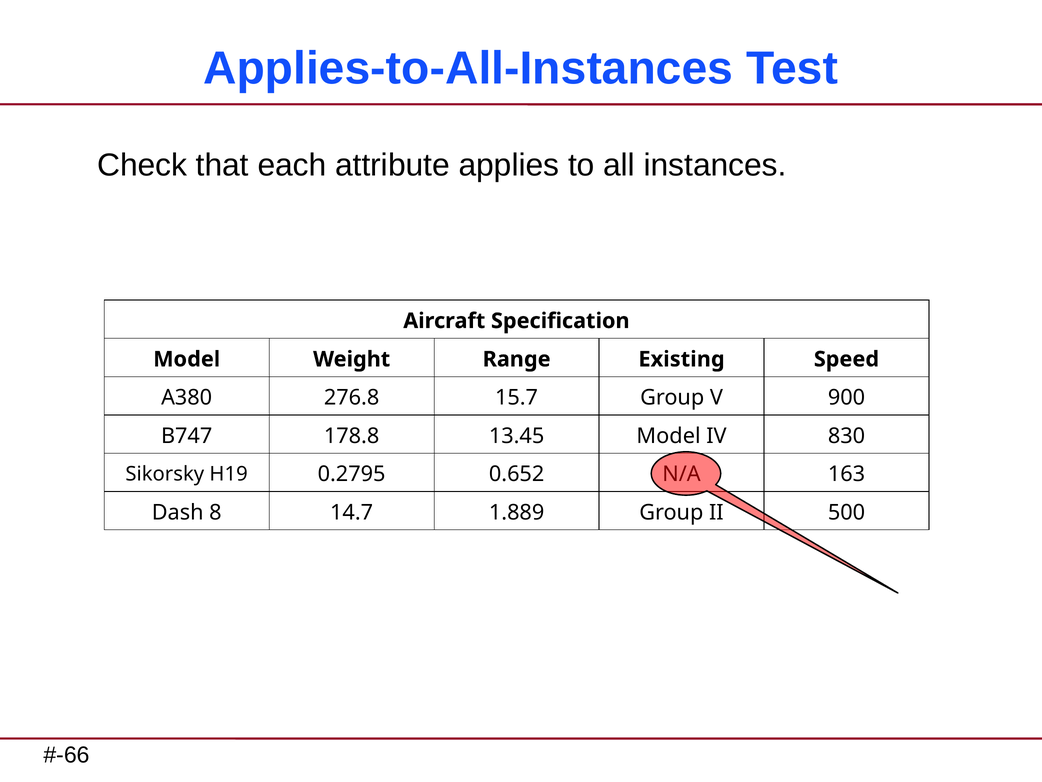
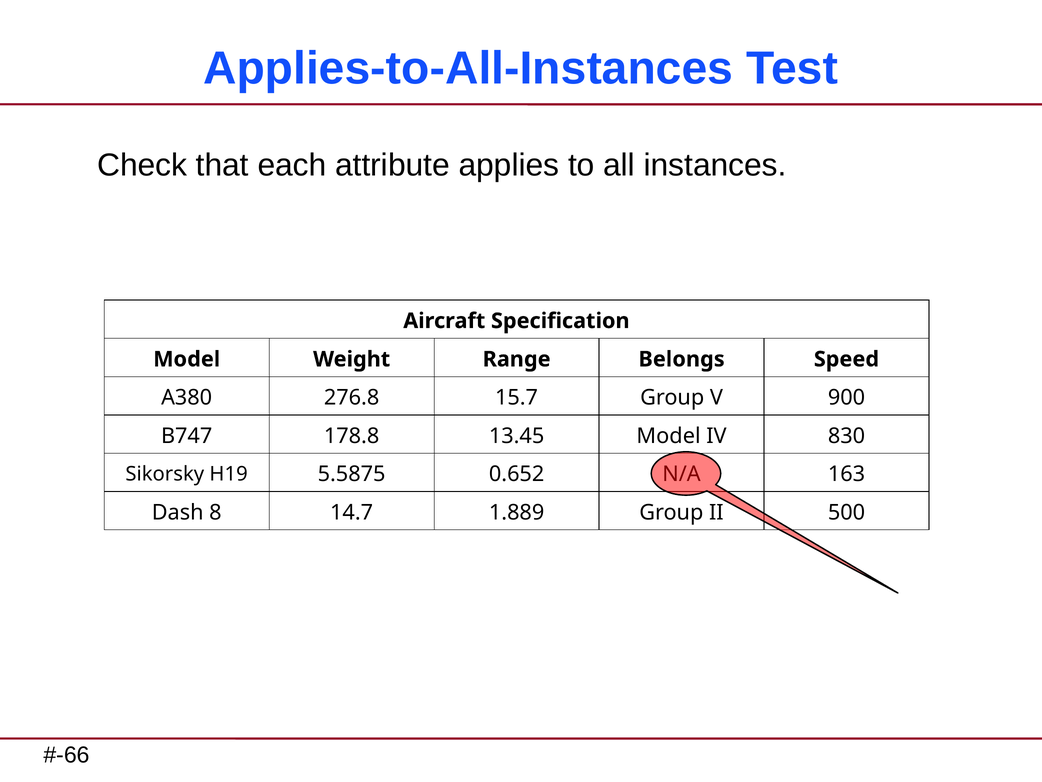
Existing: Existing -> Belongs
0.2795: 0.2795 -> 5.5875
